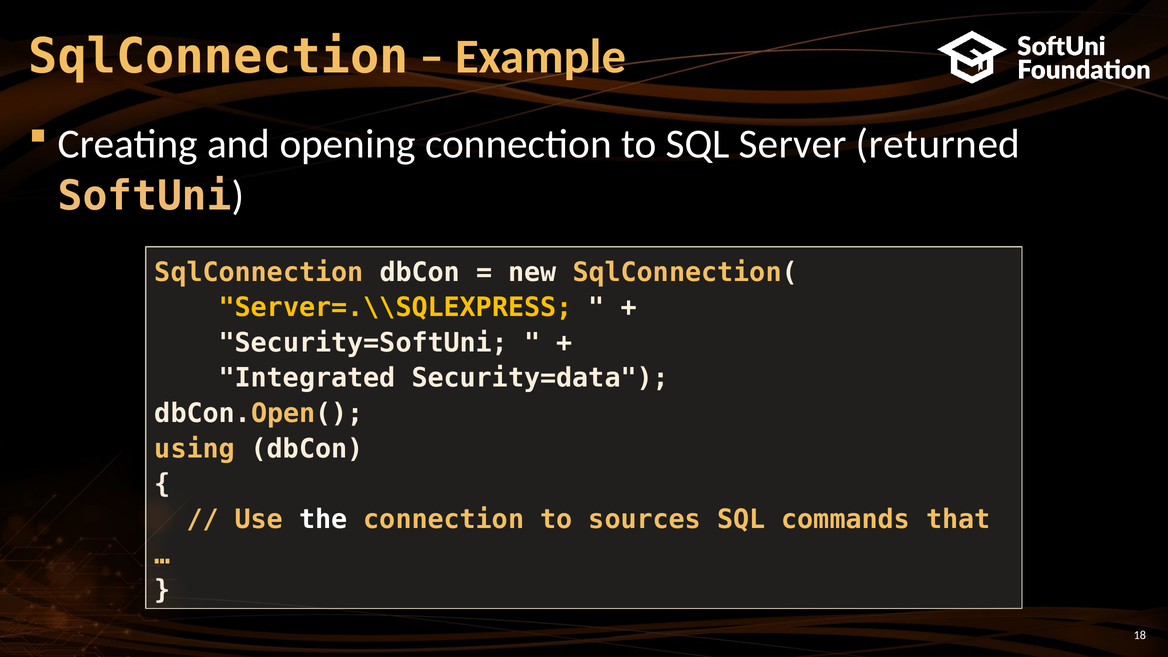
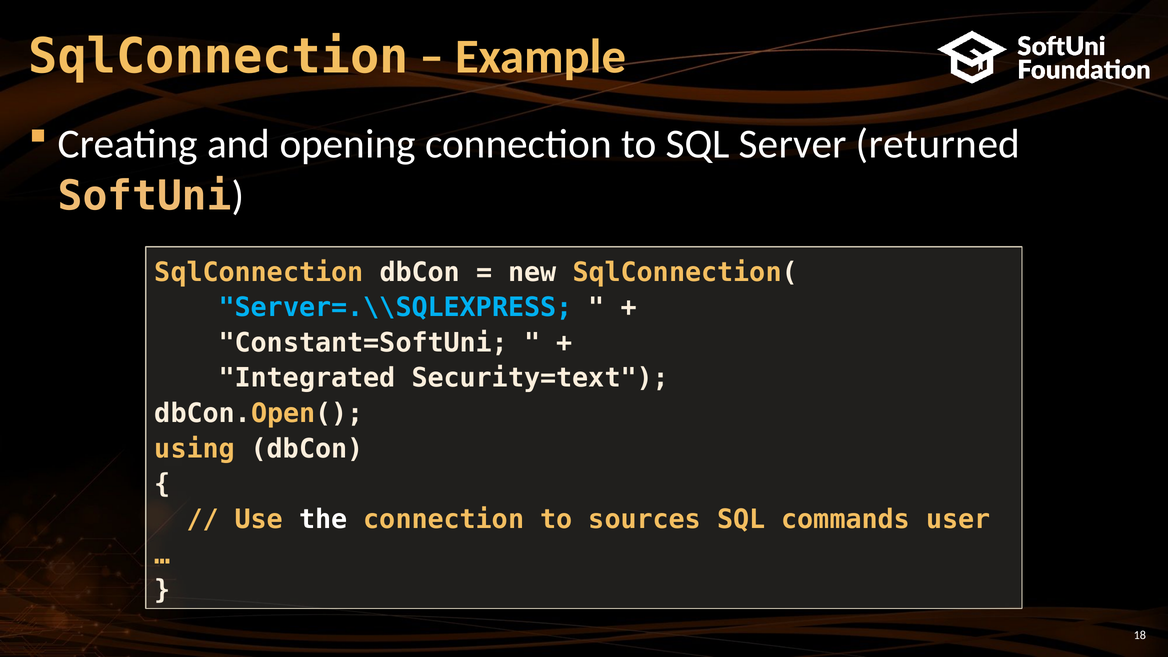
Server=.\\SQLEXPRESS colour: yellow -> light blue
Security=SoftUni: Security=SoftUni -> Constant=SoftUni
Security=data: Security=data -> Security=text
that: that -> user
